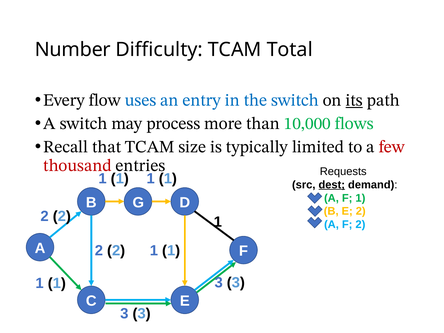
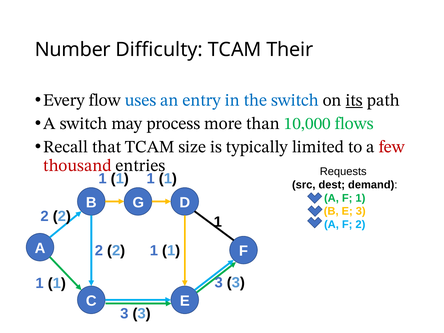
Total: Total -> Their
dest underline: present -> none
E 2: 2 -> 3
